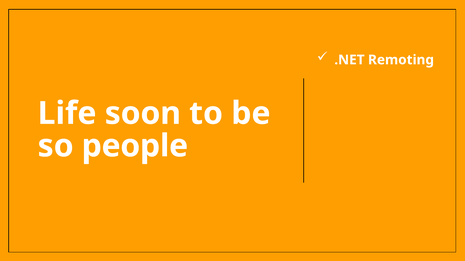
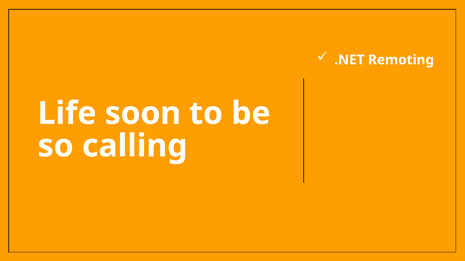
people: people -> calling
